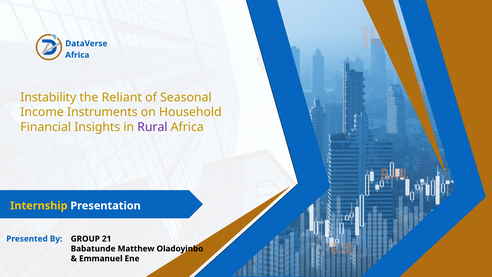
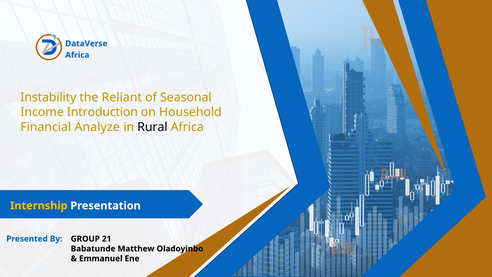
Instruments: Instruments -> Introduction
Insights: Insights -> Analyze
Rural colour: purple -> black
